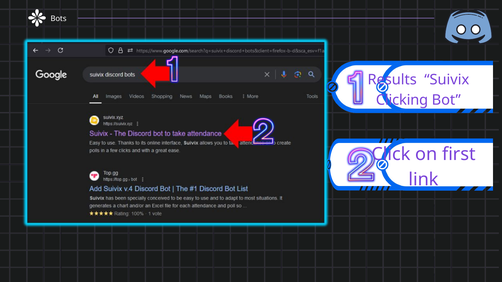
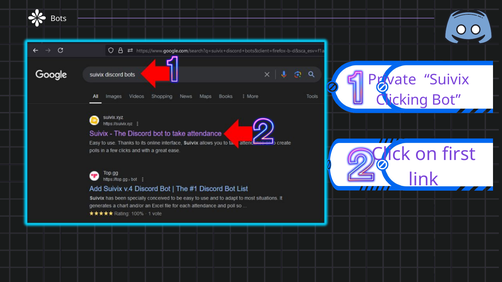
Results: Results -> Private
